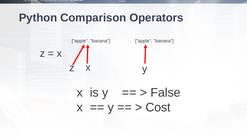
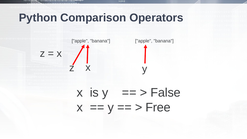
Cost: Cost -> Free
